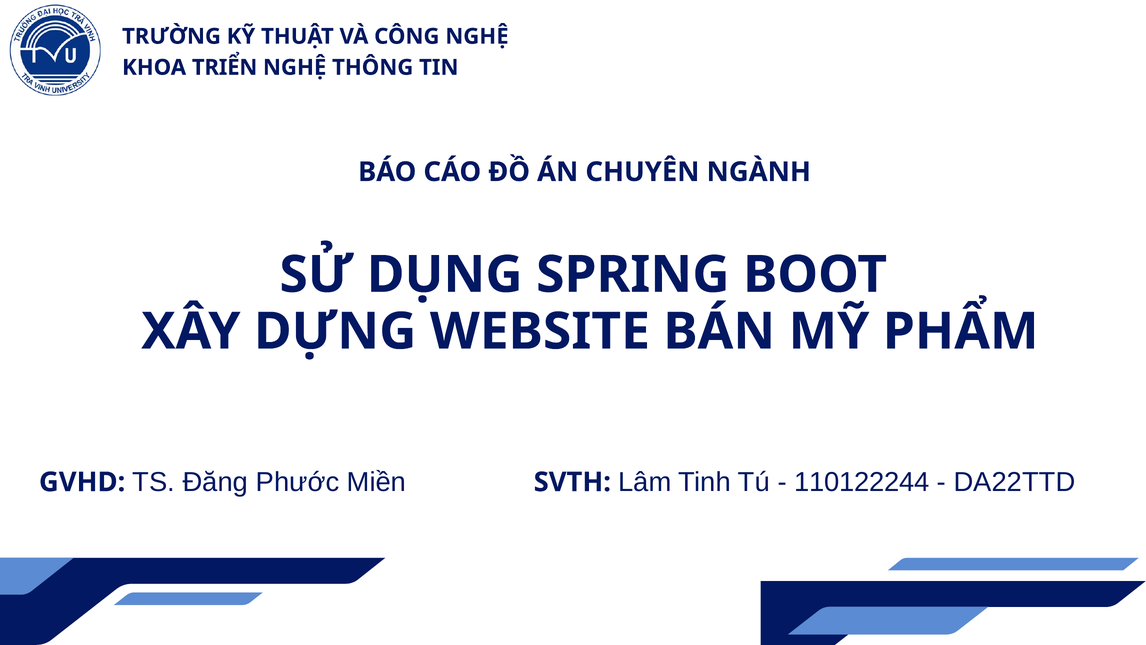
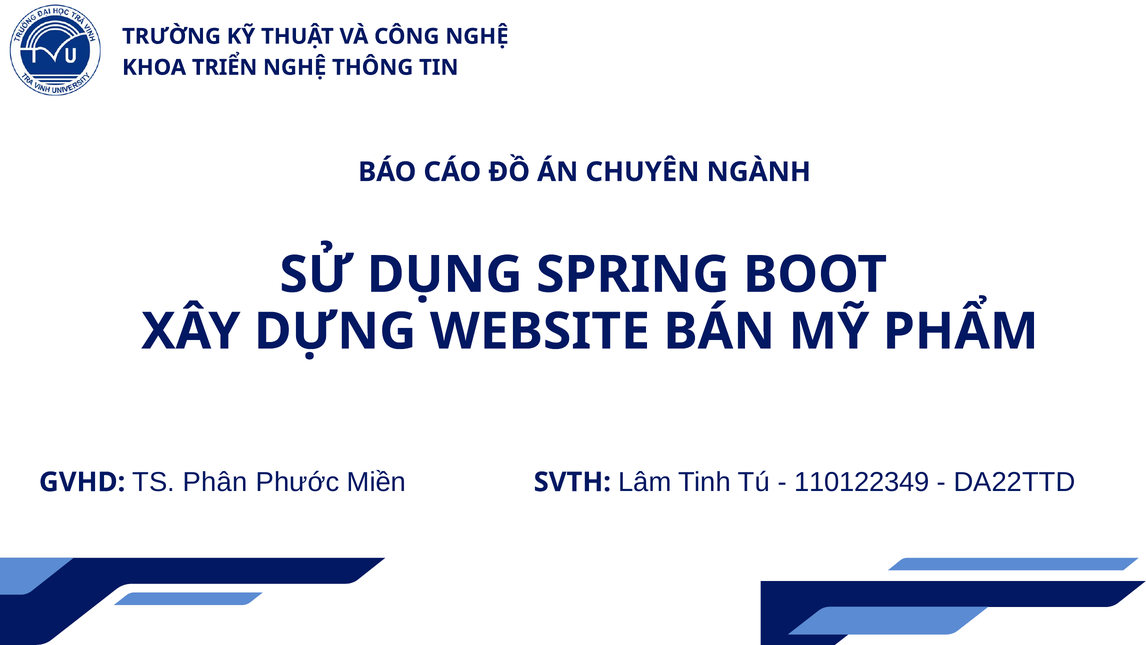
Đăng: Đăng -> Phân
110122244: 110122244 -> 110122349
